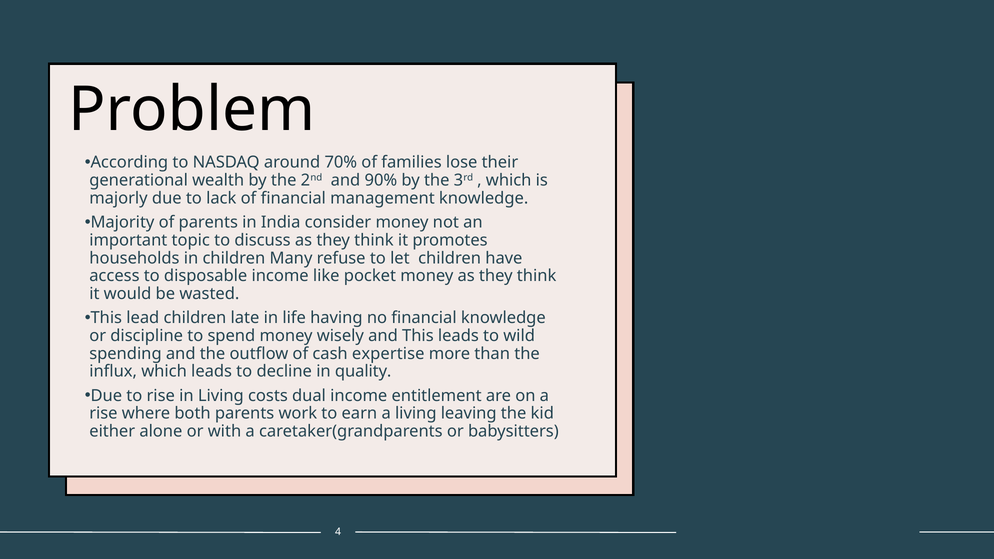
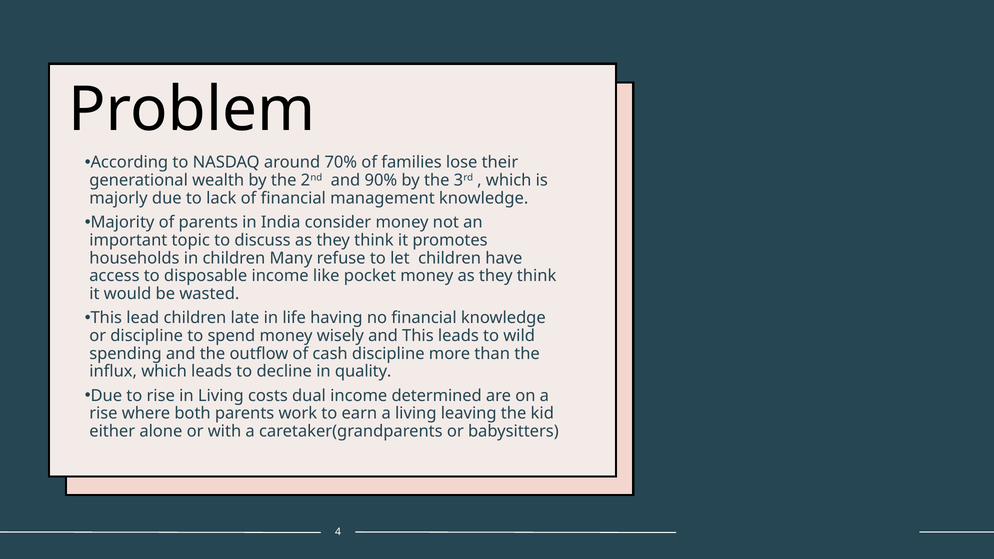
cash expertise: expertise -> discipline
entitlement: entitlement -> determined
